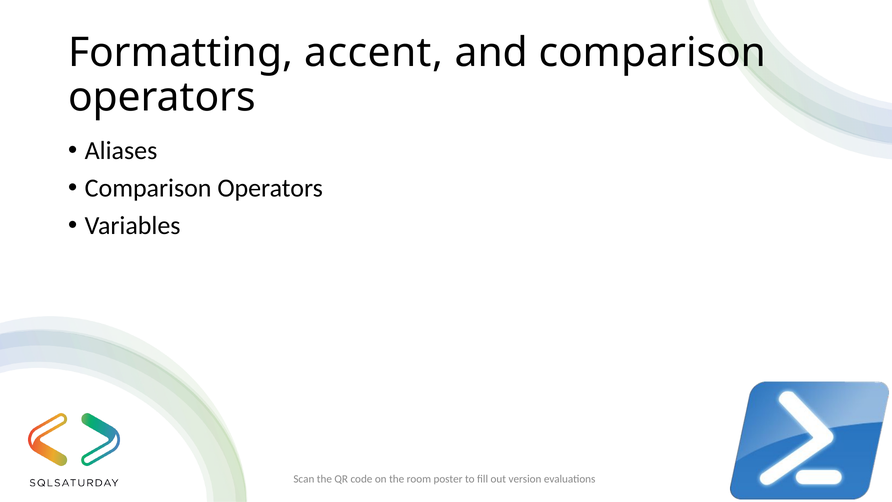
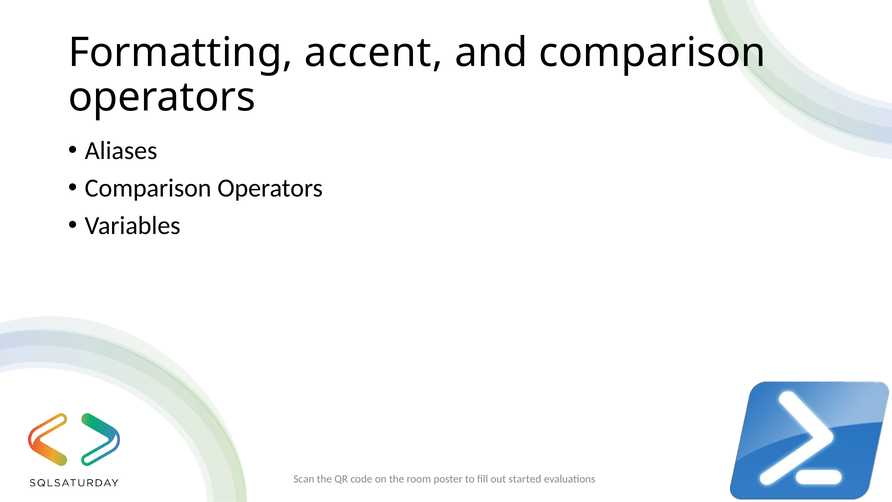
version: version -> started
